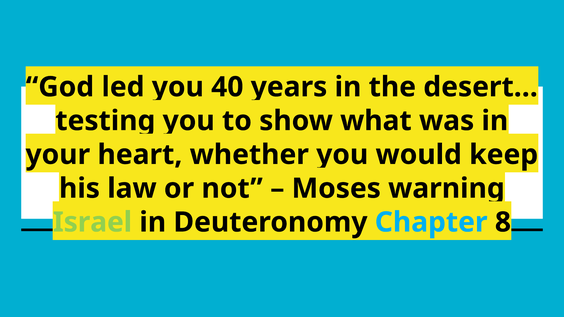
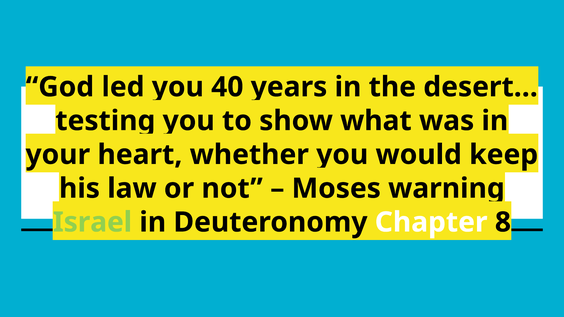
Chapter colour: light blue -> white
